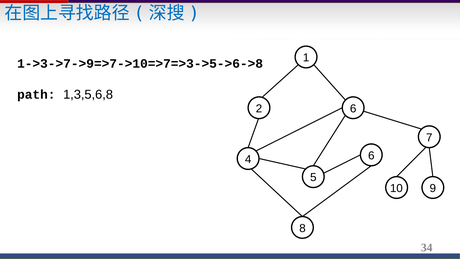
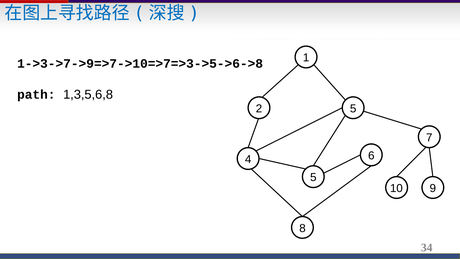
2 6: 6 -> 5
